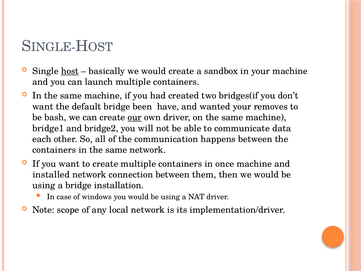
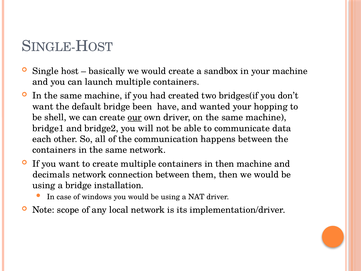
host underline: present -> none
removes: removes -> hopping
bash: bash -> shell
in once: once -> then
installed: installed -> decimals
